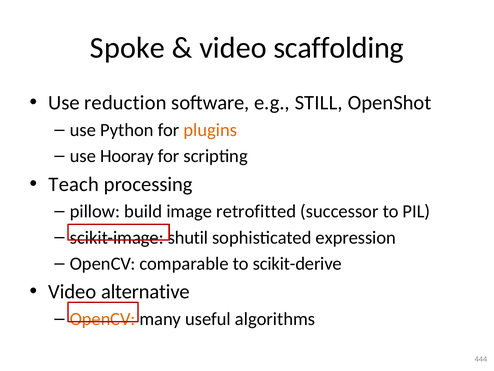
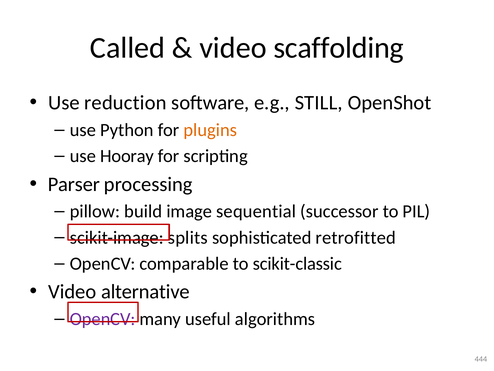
Spoke: Spoke -> Called
Teach: Teach -> Parser
retrofitted: retrofitted -> sequential
shutil: shutil -> splits
expression: expression -> retrofitted
scikit-derive: scikit-derive -> scikit-classic
OpenCV at (103, 319) colour: orange -> purple
